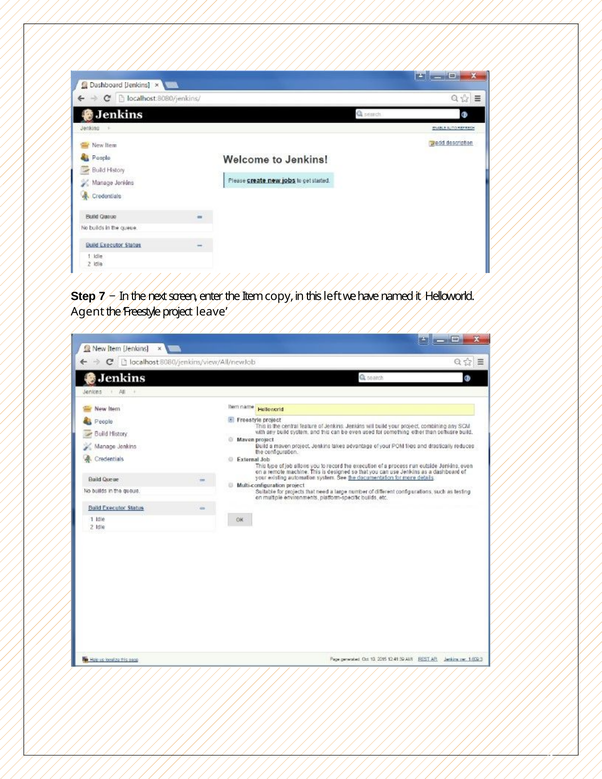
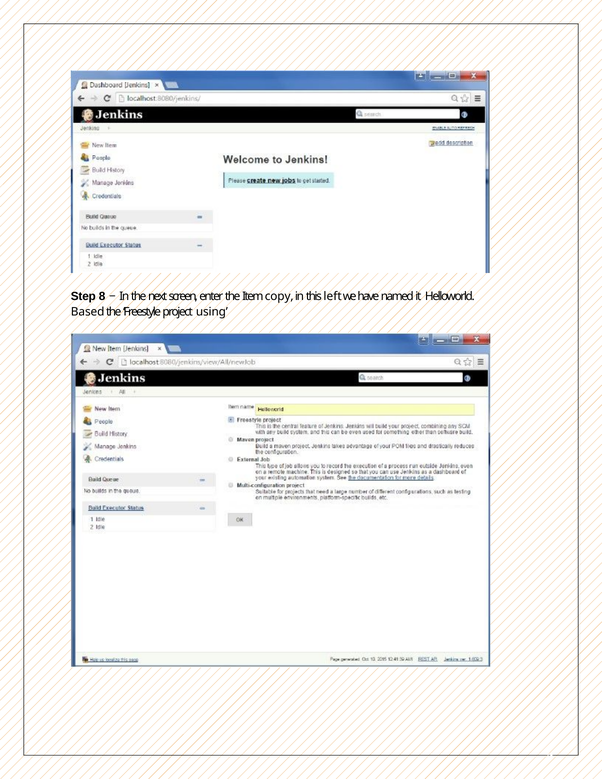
7: 7 -> 8
Agent: Agent -> Based
leave: leave -> using
